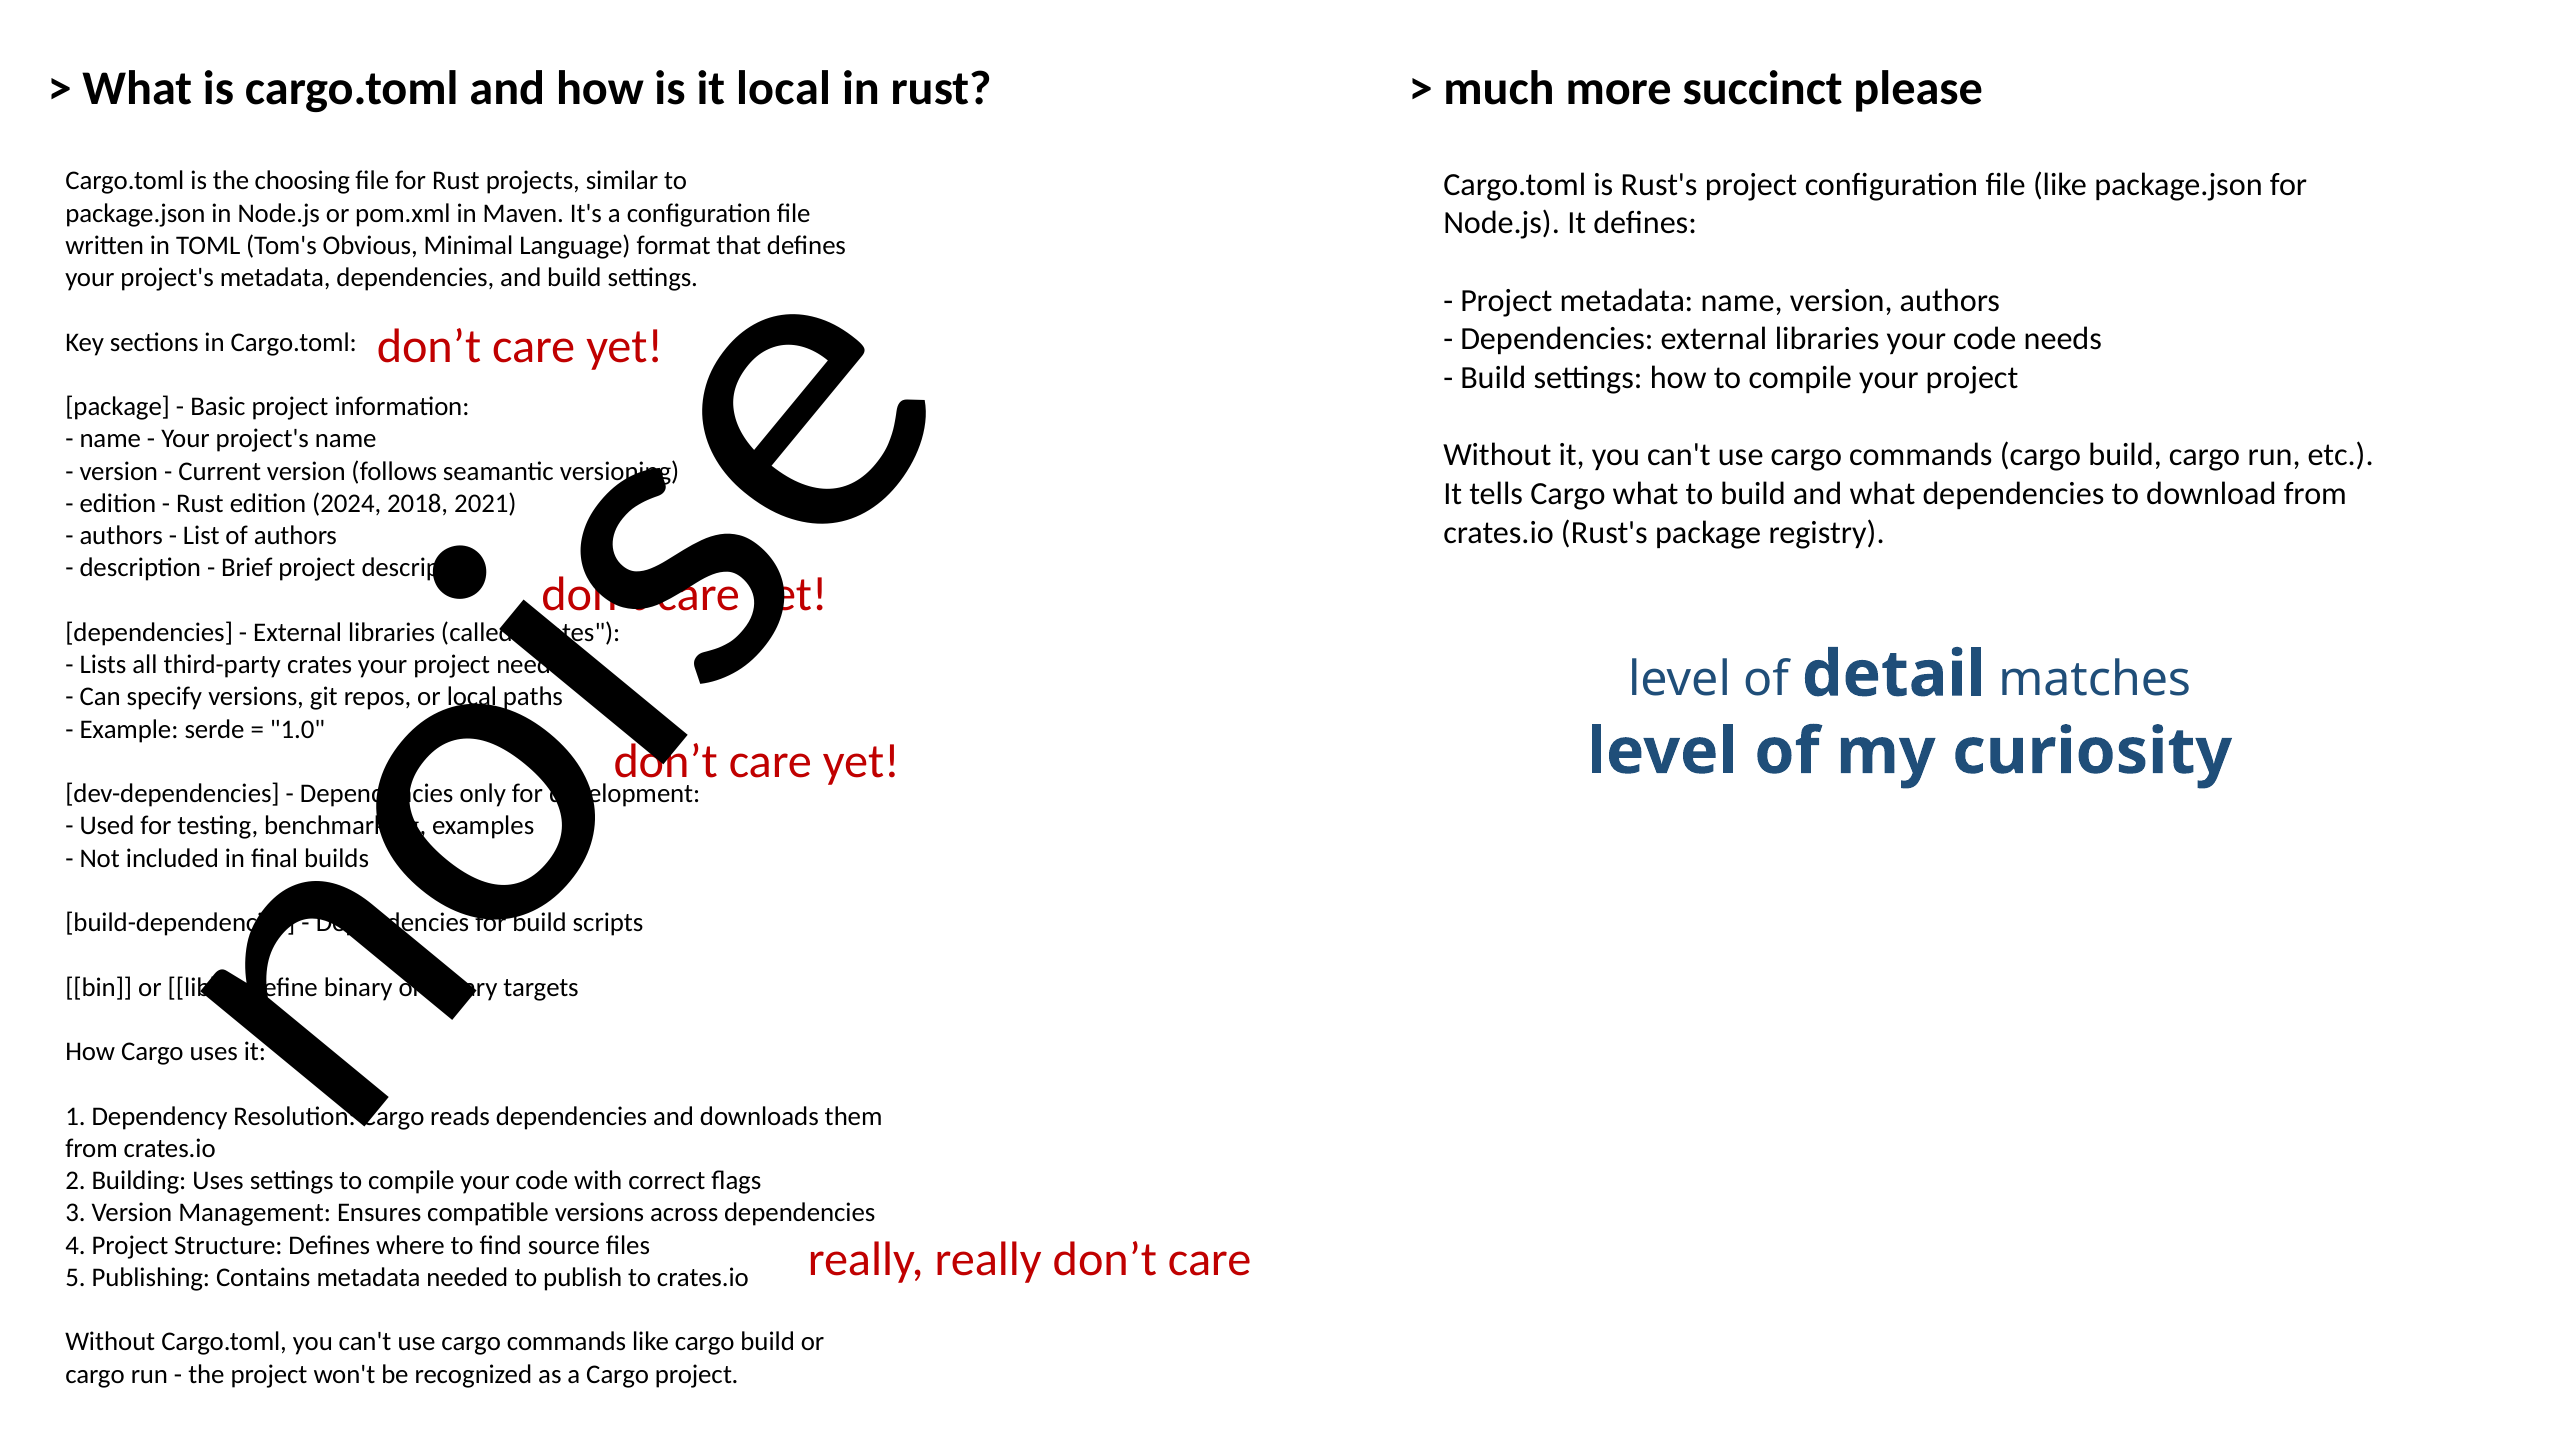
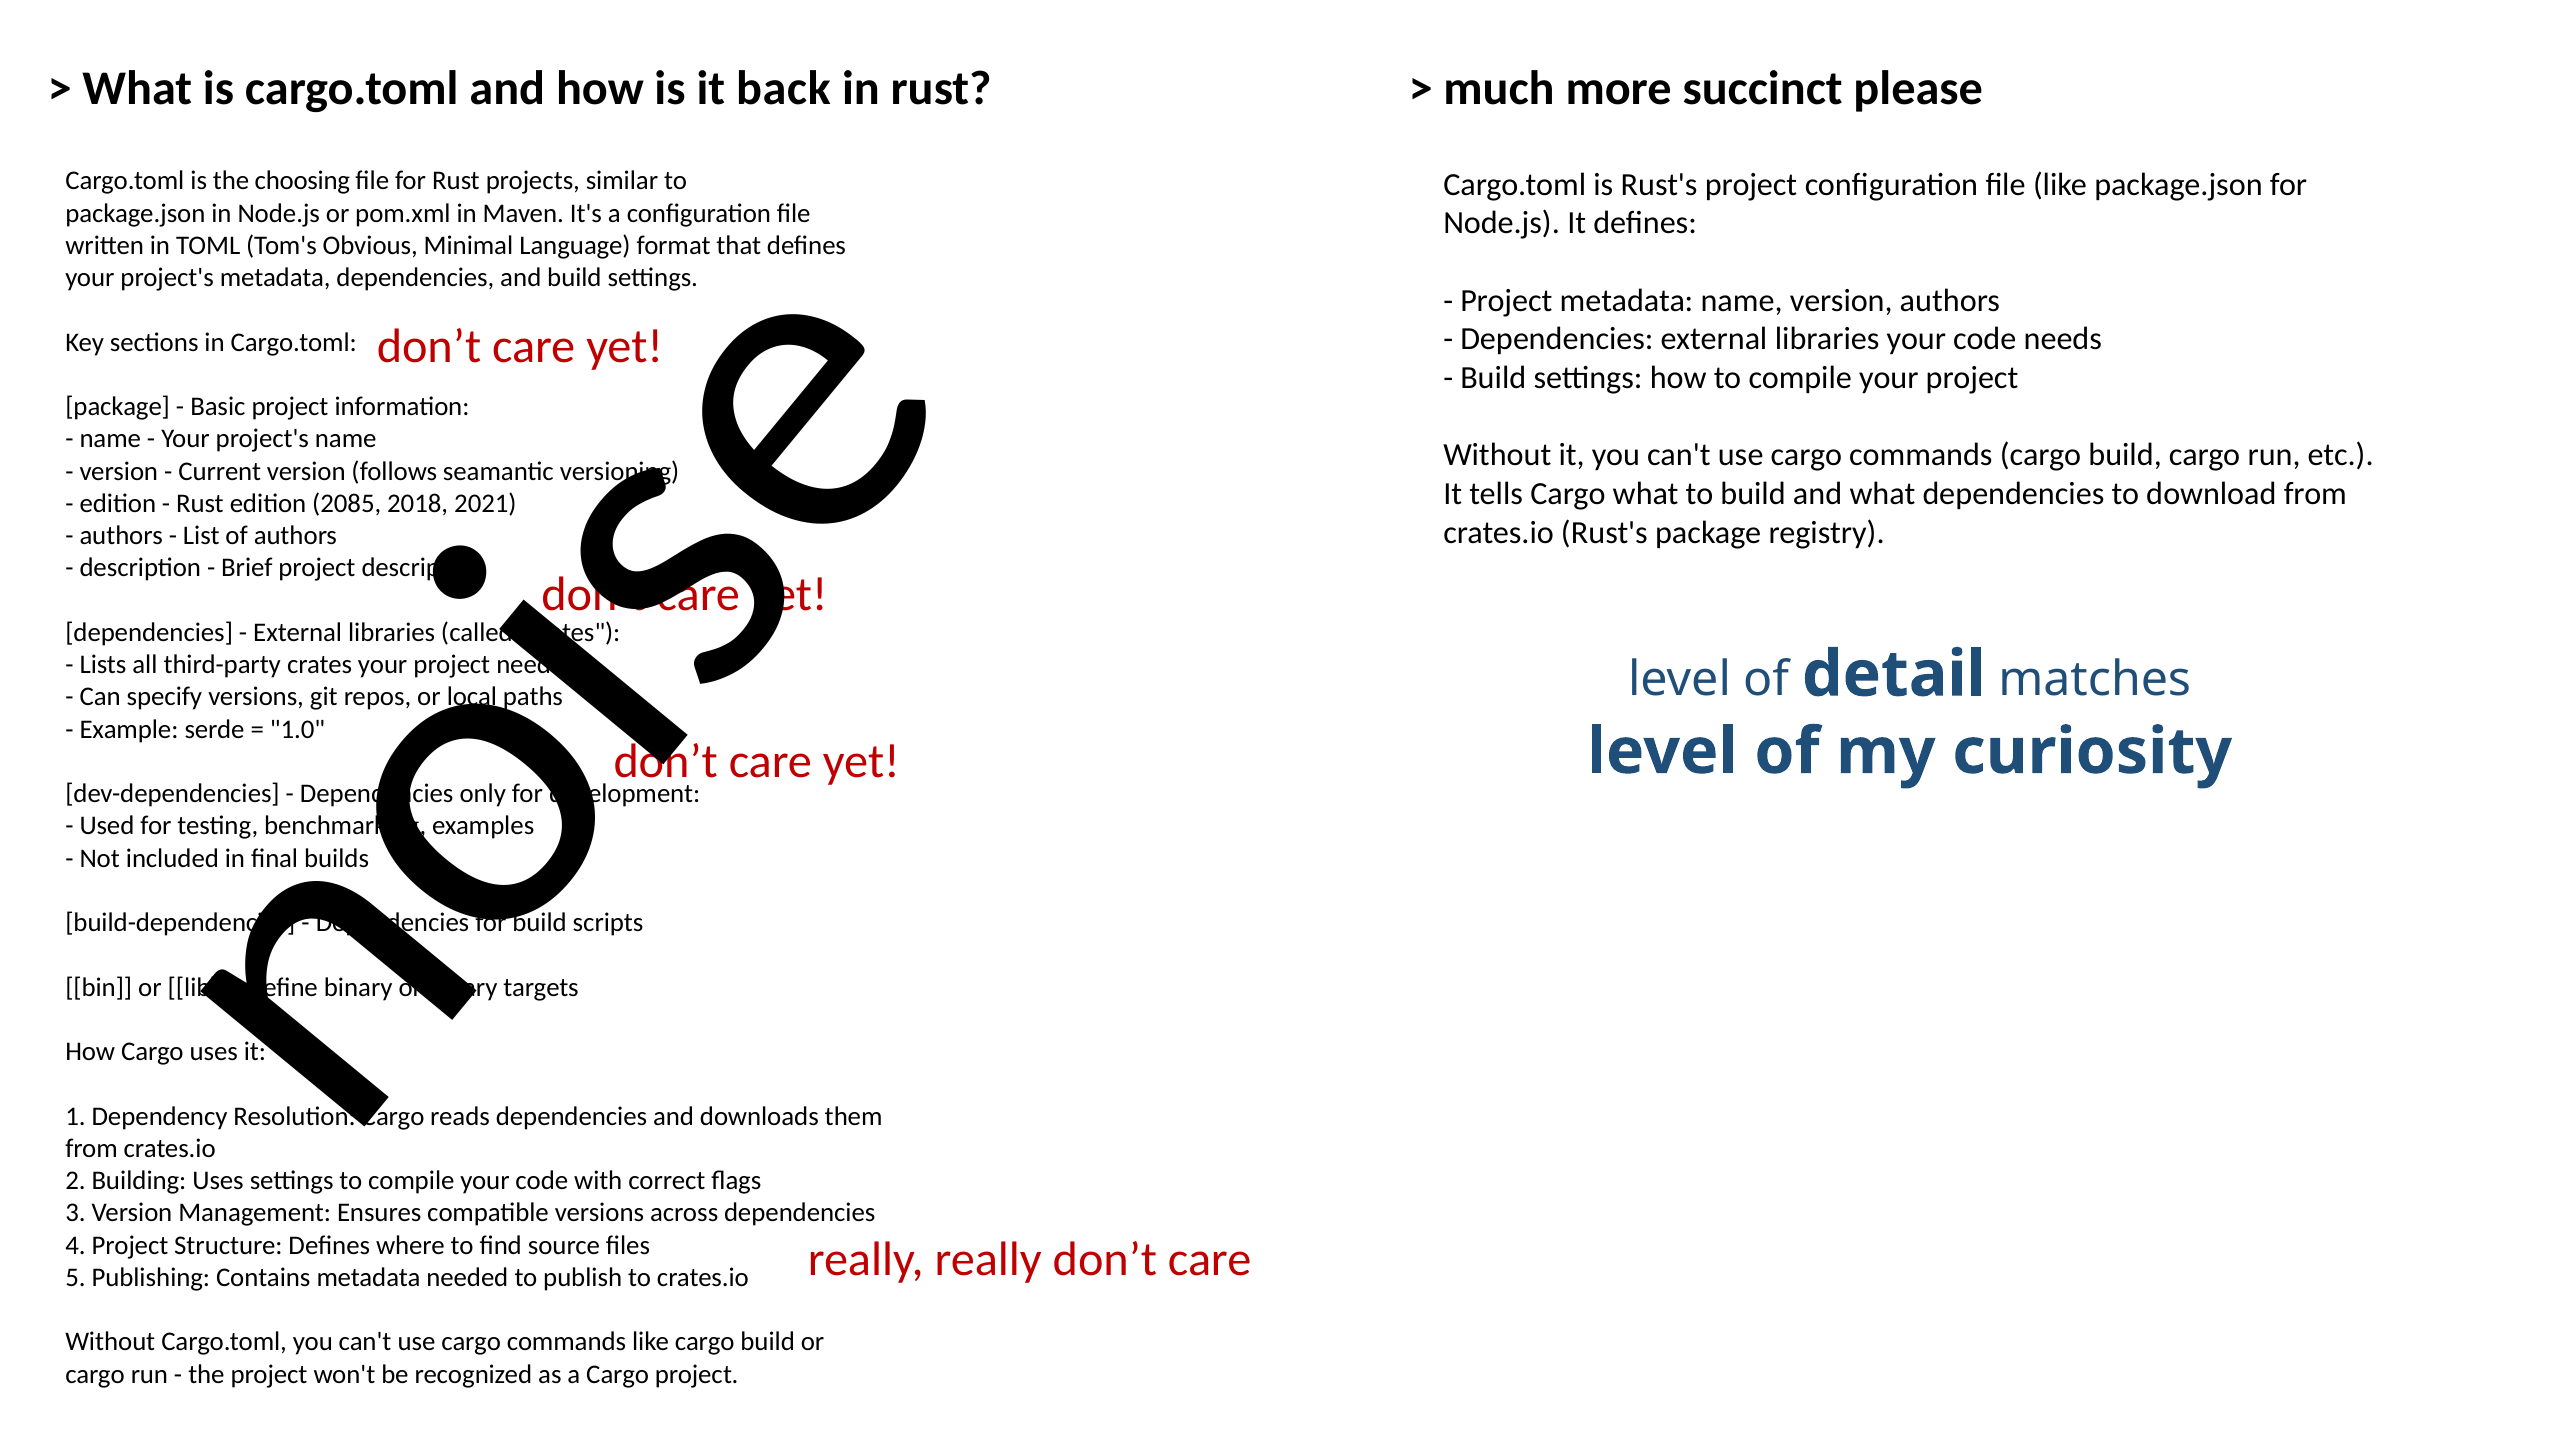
it local: local -> back
2024: 2024 -> 2085
